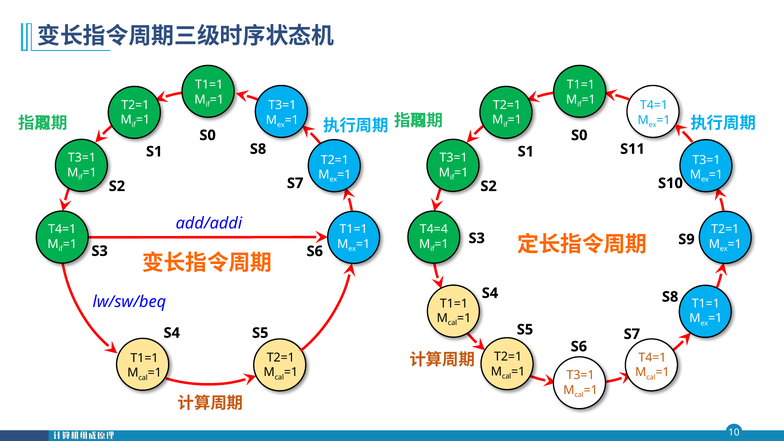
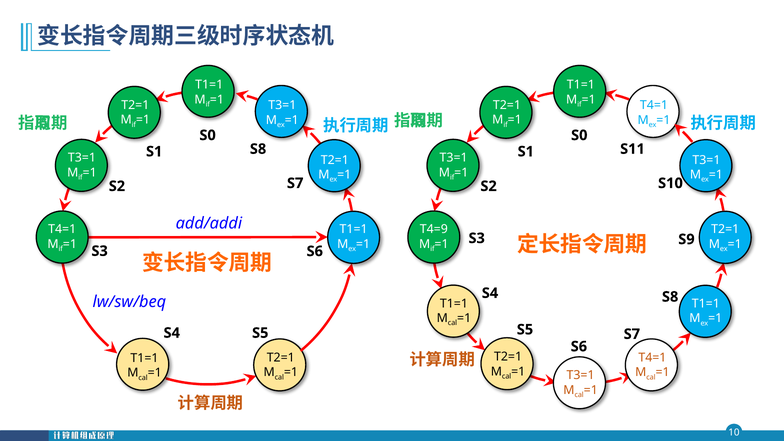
T4=4: T4=4 -> T4=9
